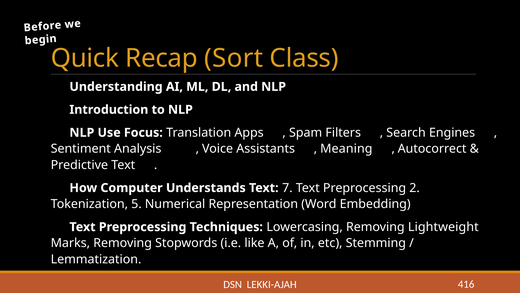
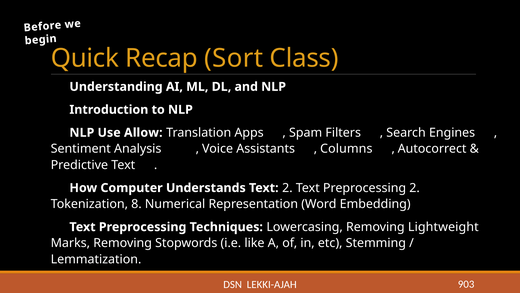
Focus: Focus -> Allow
Meaning: Meaning -> Columns
4️⃣ 7: 7 -> 2
5: 5 -> 8
416: 416 -> 903
